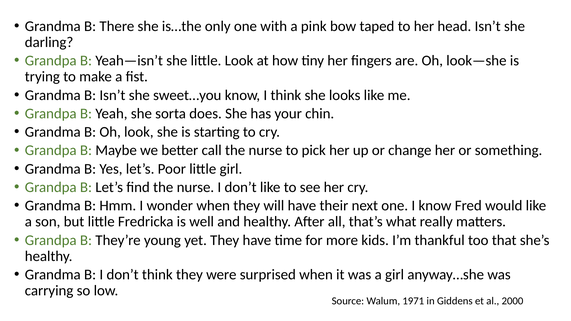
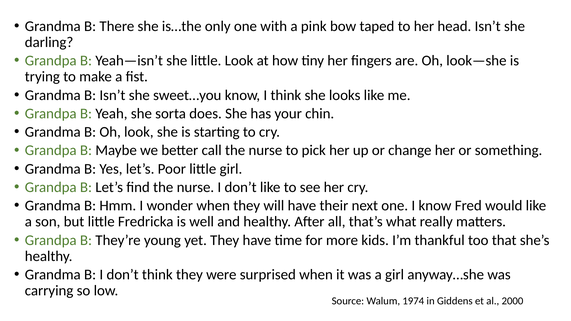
1971: 1971 -> 1974
